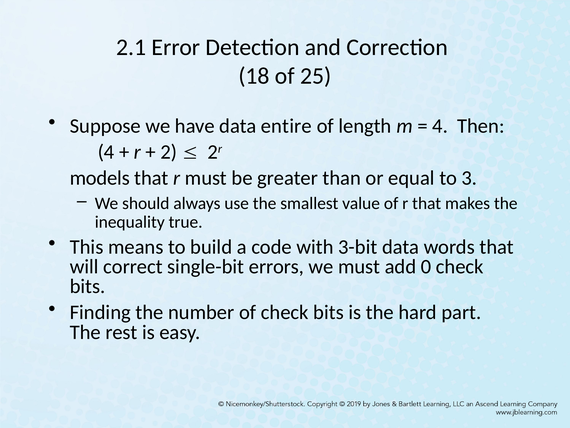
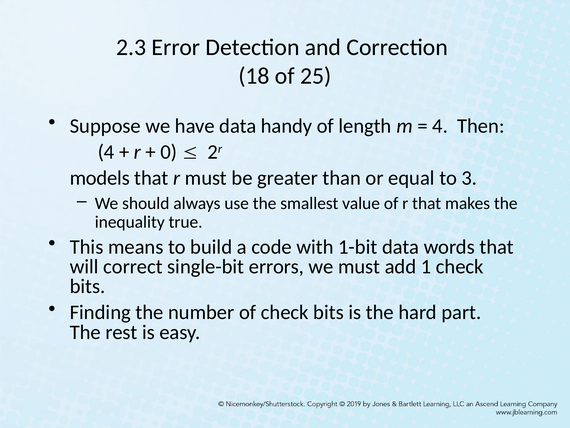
2.1: 2.1 -> 2.3
entire: entire -> handy
2: 2 -> 0
3-bit: 3-bit -> 1-bit
0: 0 -> 1
